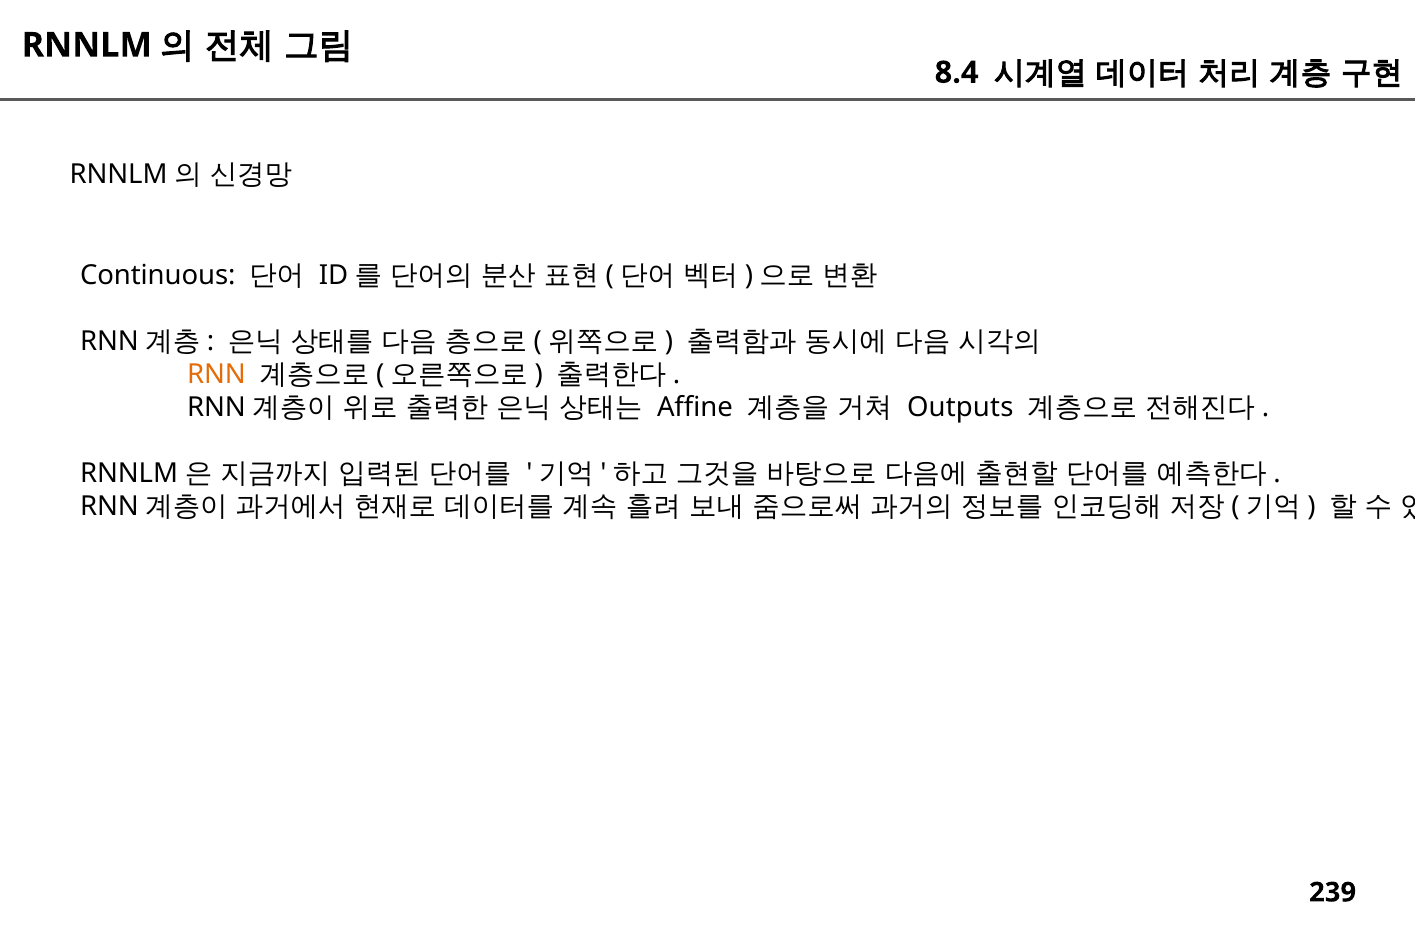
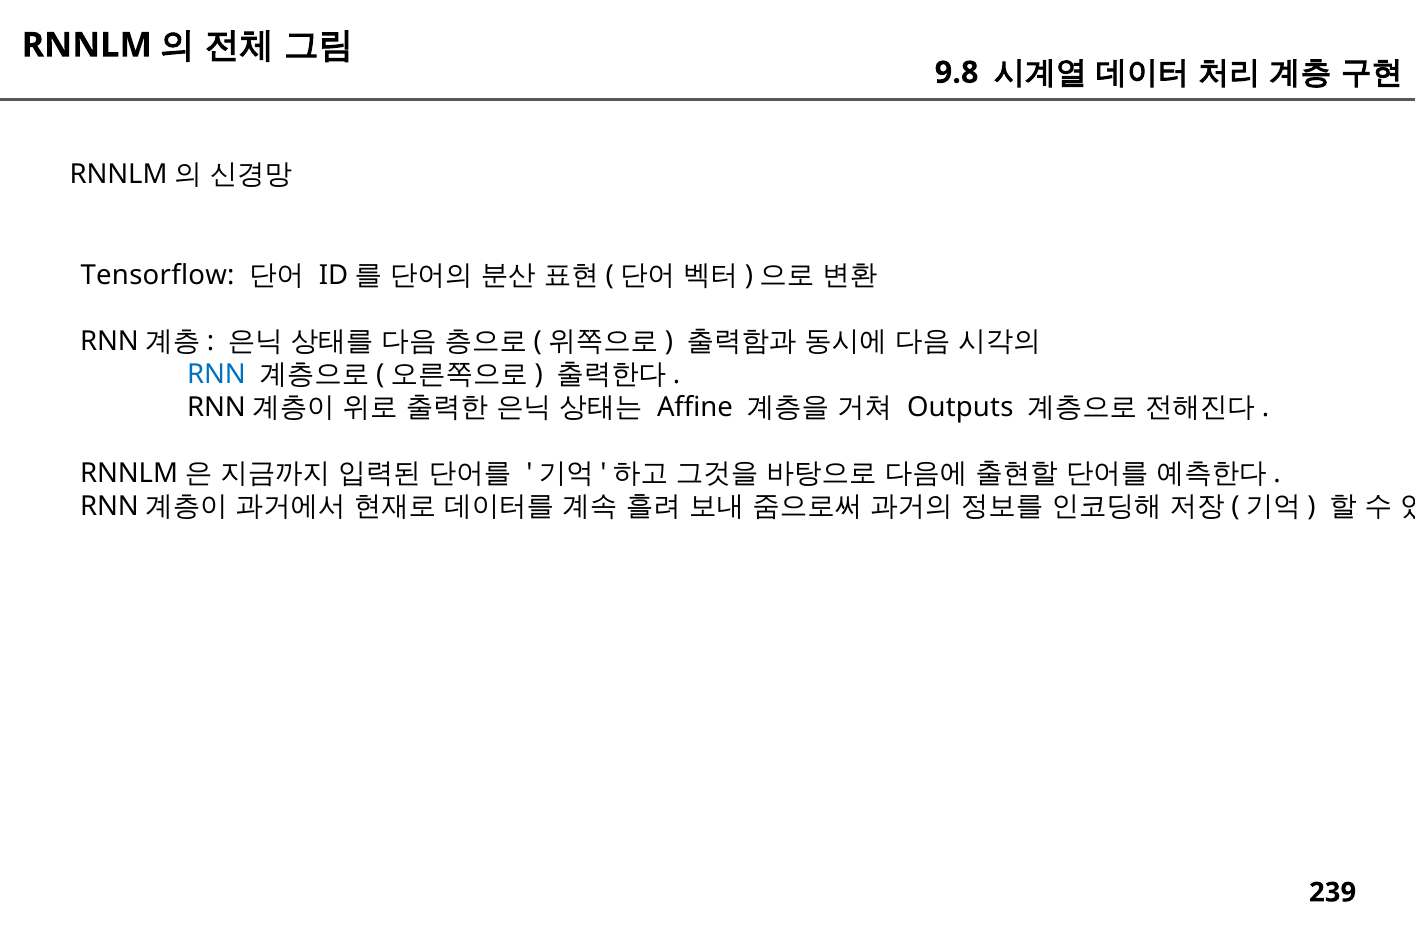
8.4: 8.4 -> 9.8
Continuous: Continuous -> Tensorflow
RNN colour: orange -> blue
